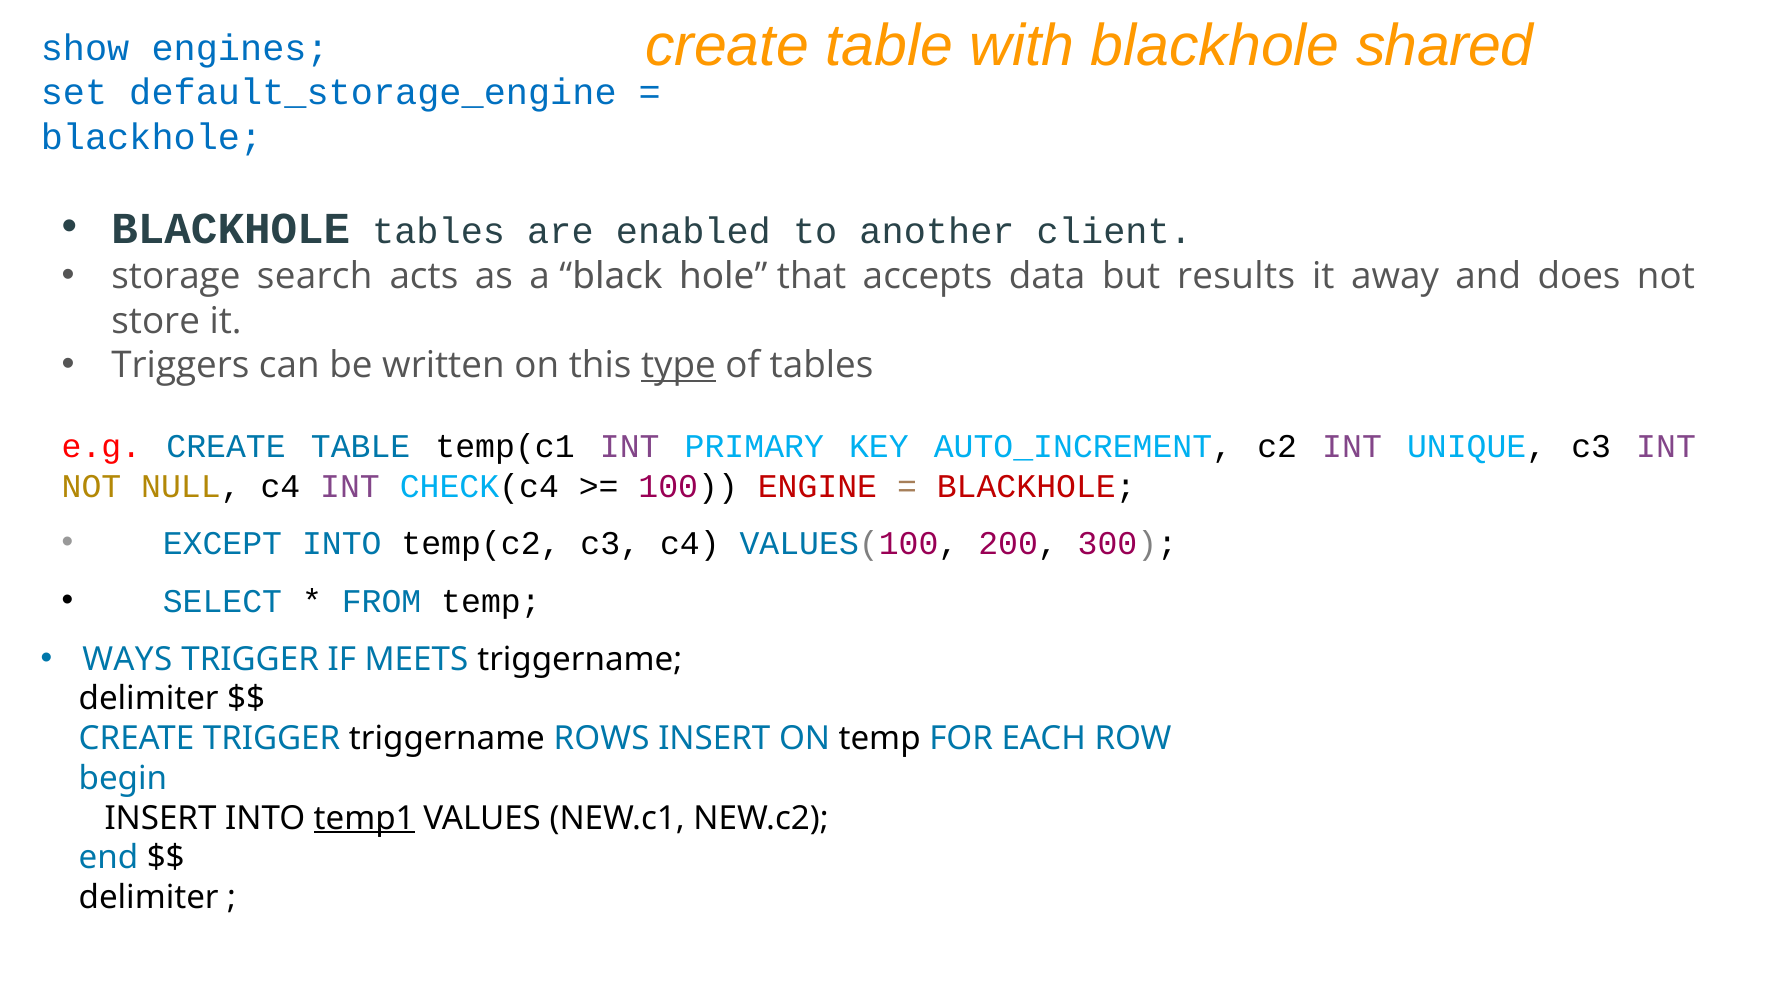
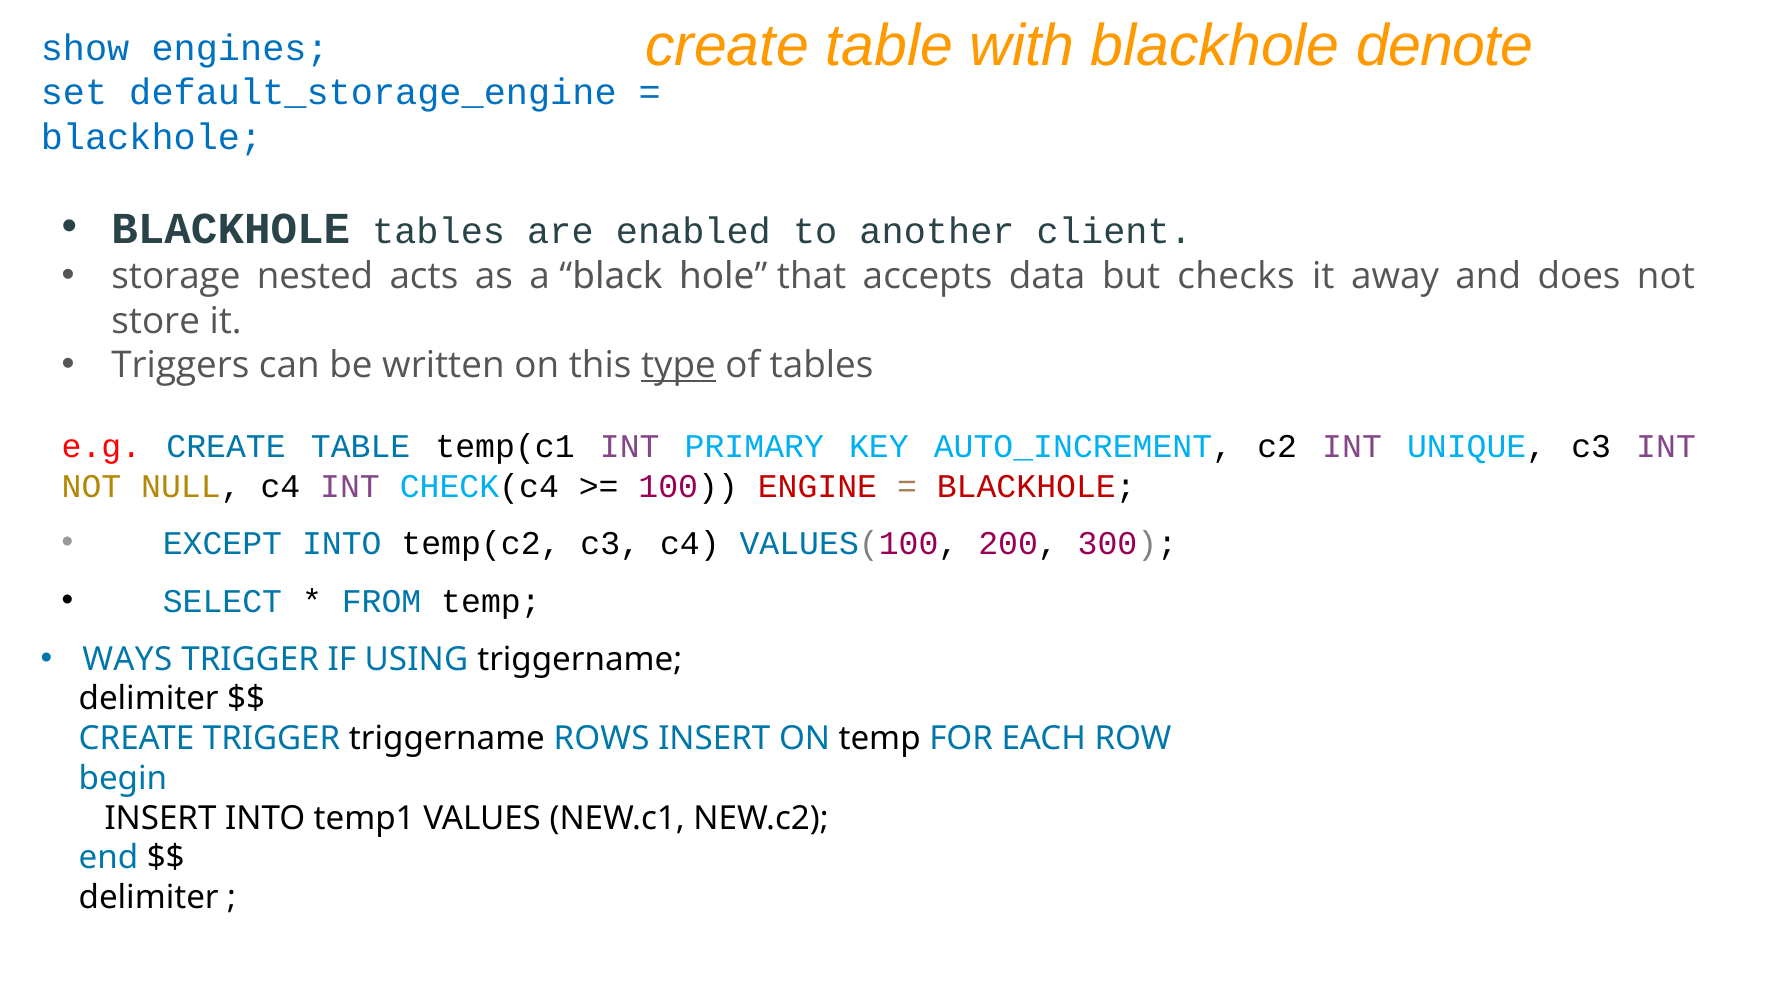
shared: shared -> denote
search: search -> nested
results: results -> checks
MEETS: MEETS -> USING
temp1 underline: present -> none
